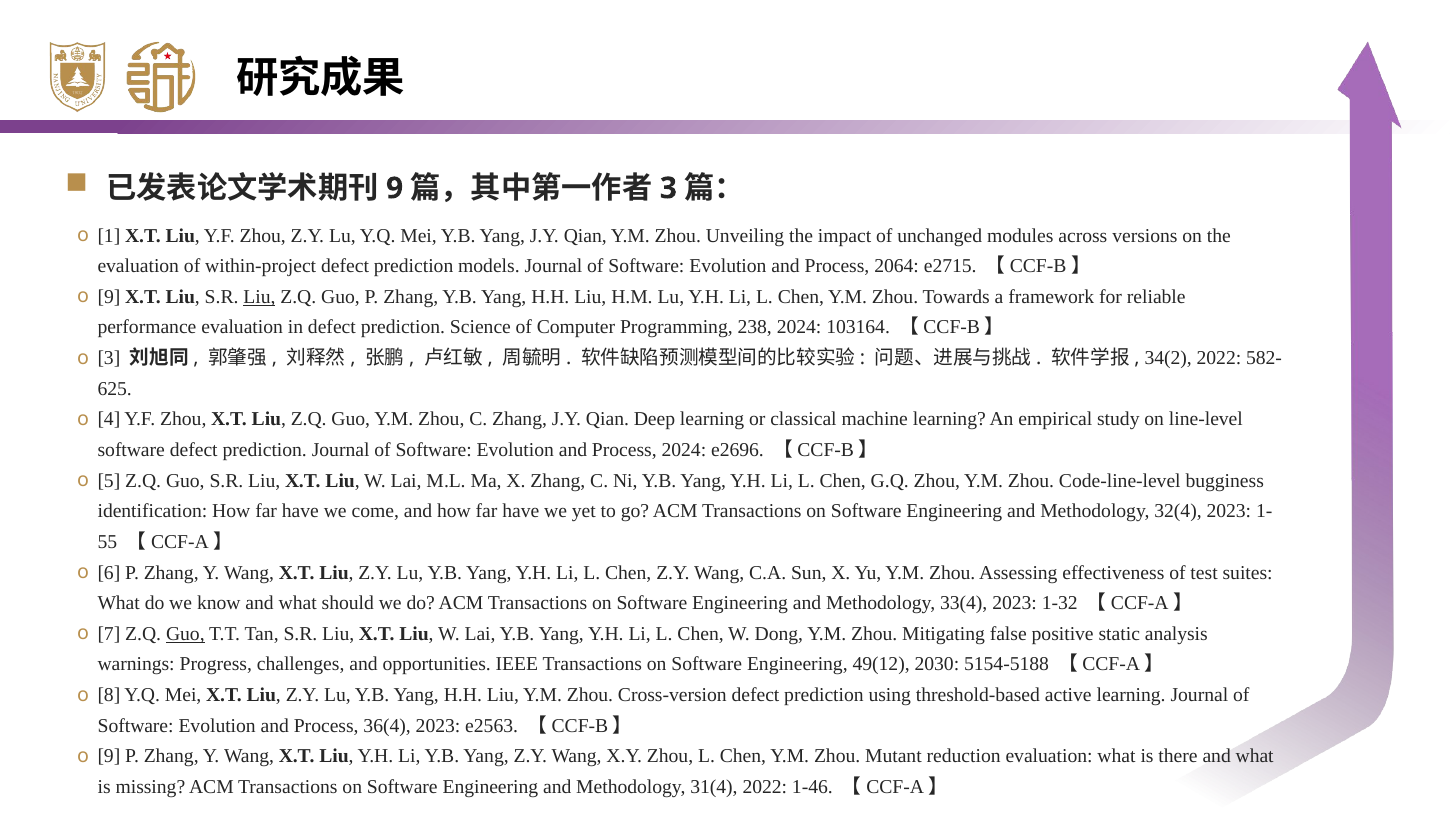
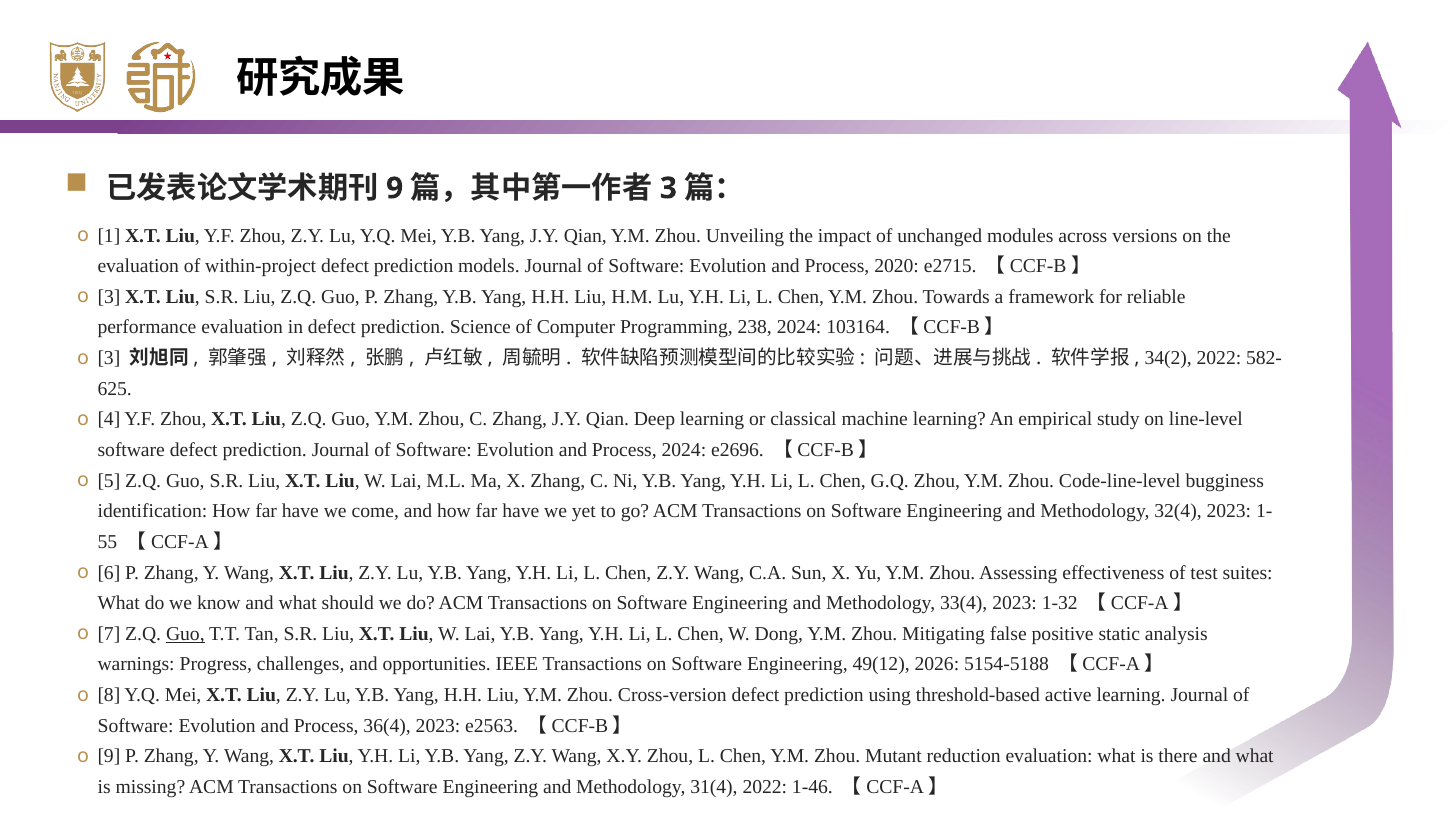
2064: 2064 -> 2020
9 at (109, 297): 9 -> 3
Liu at (259, 297) underline: present -> none
2030: 2030 -> 2026
